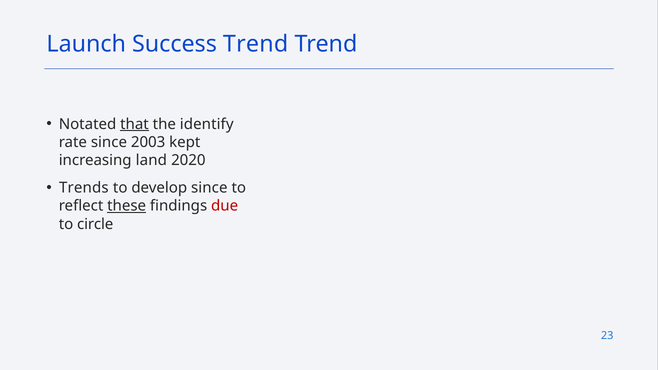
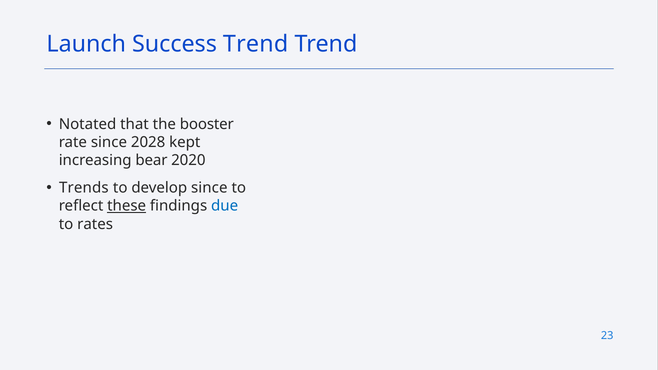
that underline: present -> none
identify: identify -> booster
2003: 2003 -> 2028
land: land -> bear
due colour: red -> blue
circle: circle -> rates
